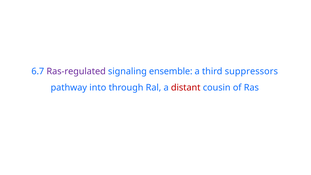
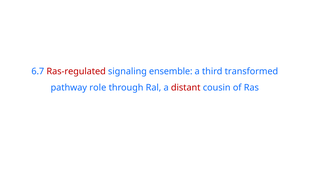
Ras-regulated colour: purple -> red
suppressors: suppressors -> transformed
into: into -> role
